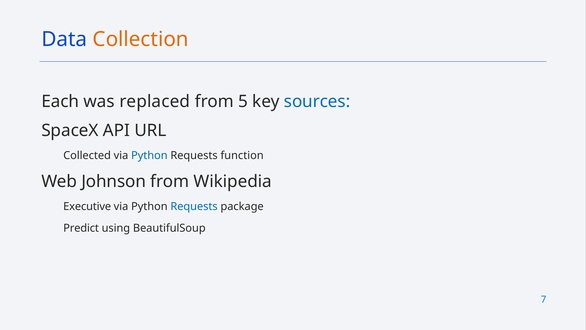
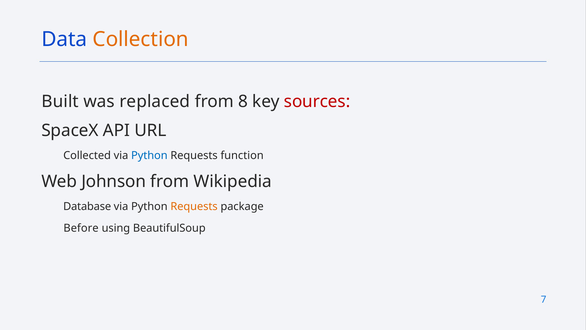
Each: Each -> Built
5: 5 -> 8
sources colour: blue -> red
Executive: Executive -> Database
Requests at (194, 206) colour: blue -> orange
Predict: Predict -> Before
